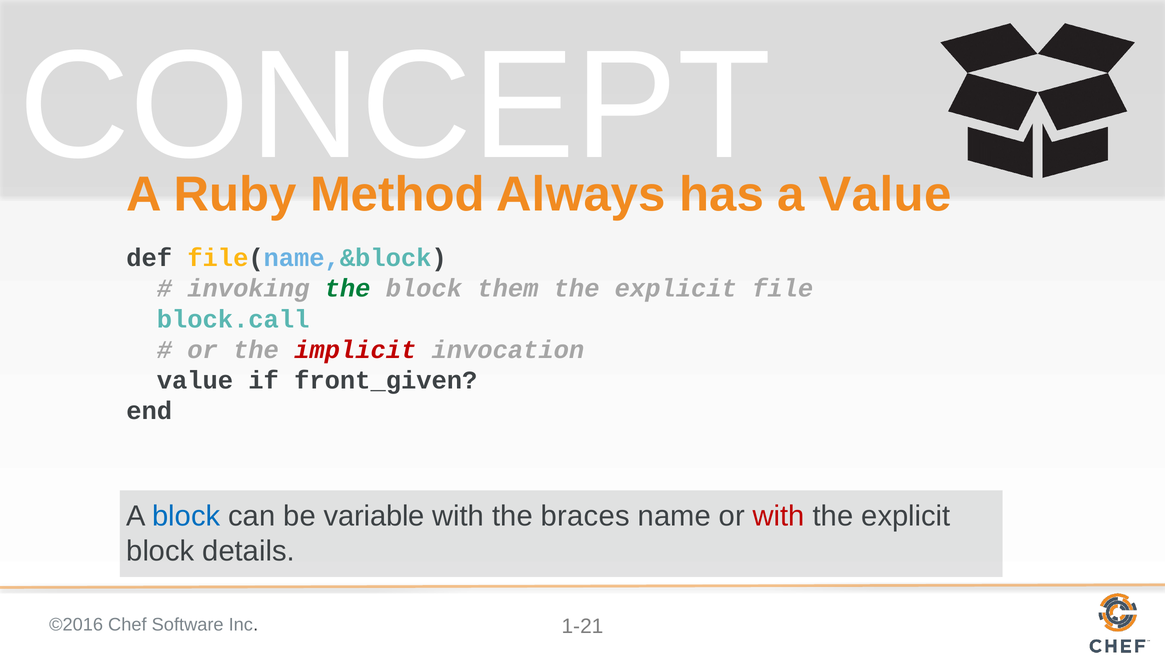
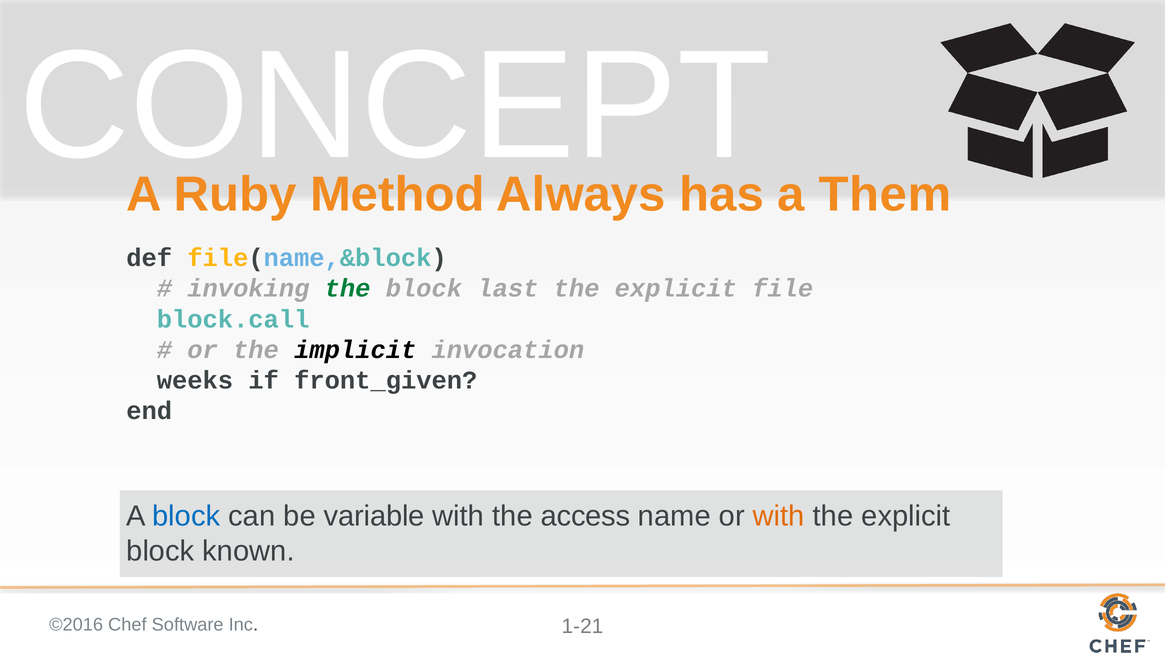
a Value: Value -> Them
them: them -> last
implicit colour: red -> black
value at (195, 380): value -> weeks
braces: braces -> access
with at (779, 517) colour: red -> orange
details: details -> known
